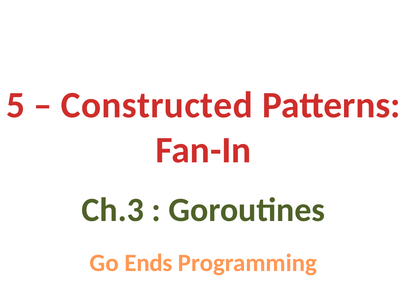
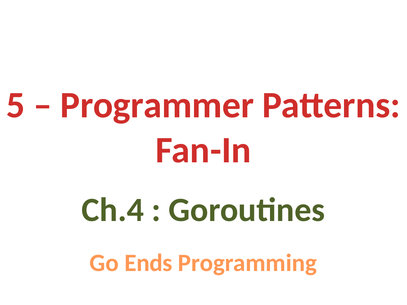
Constructed: Constructed -> Programmer
Ch.3: Ch.3 -> Ch.4
